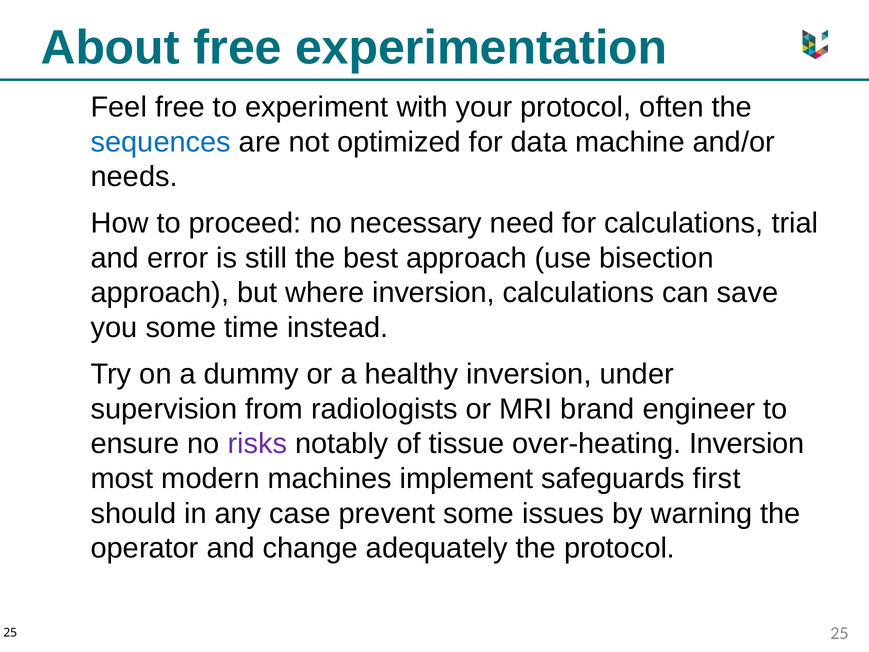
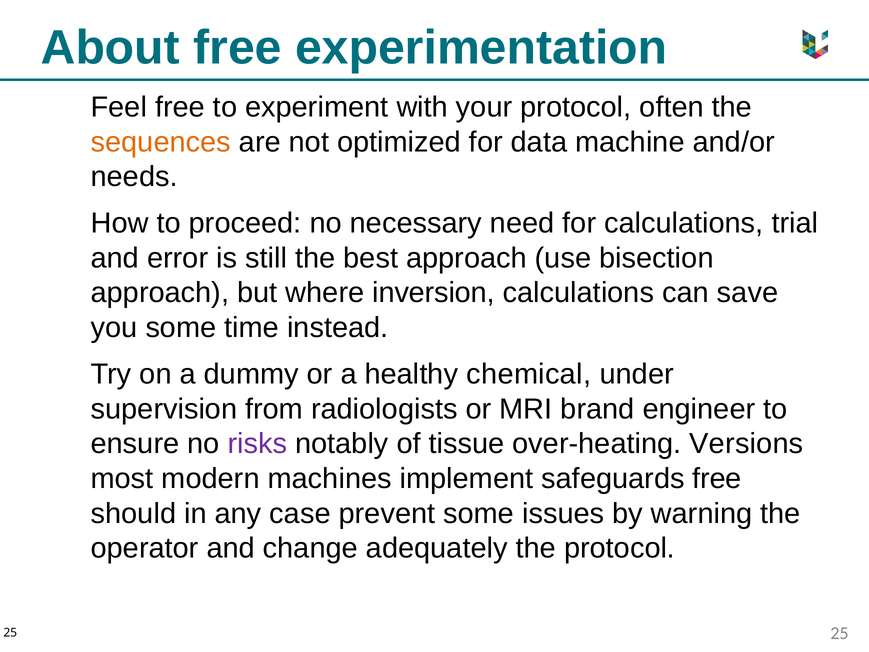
sequences colour: blue -> orange
healthy inversion: inversion -> chemical
over-heating Inversion: Inversion -> Versions
safeguards first: first -> free
